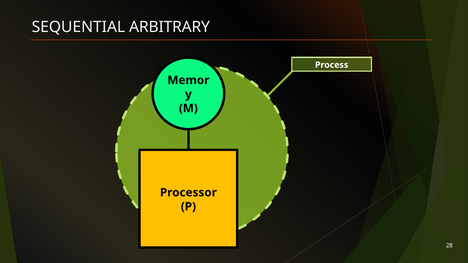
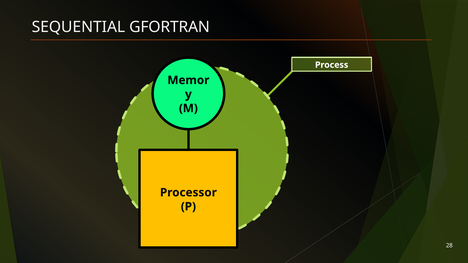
ARBITRARY: ARBITRARY -> GFORTRAN
